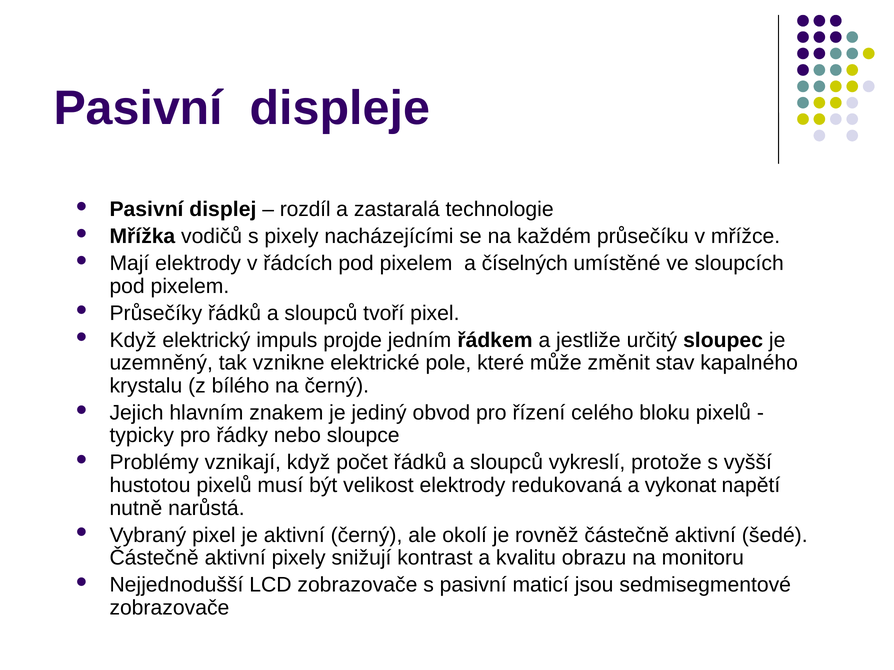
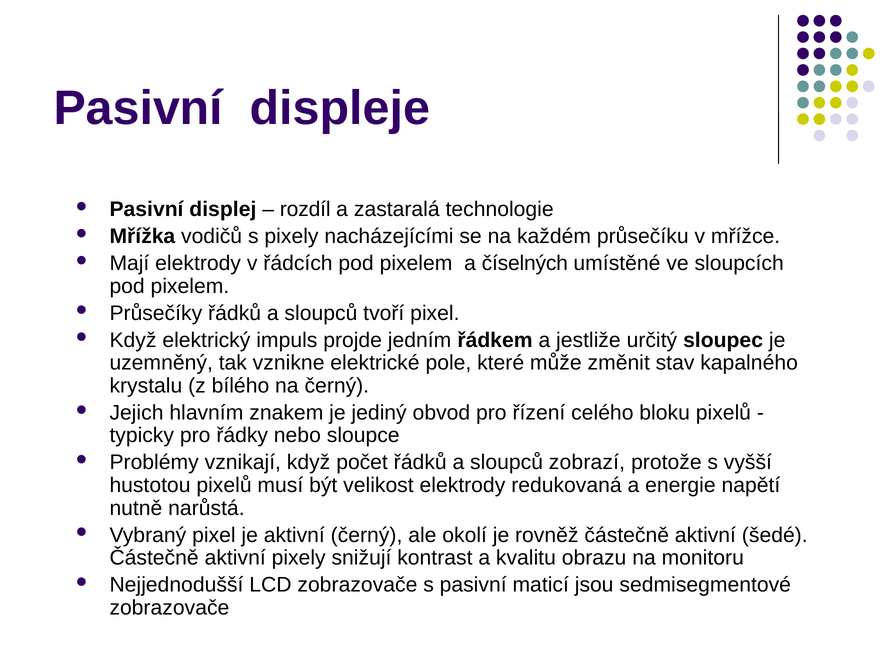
vykreslí: vykreslí -> zobrazí
vykonat: vykonat -> energie
